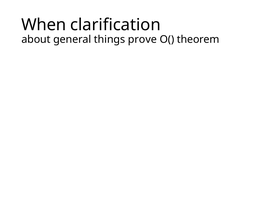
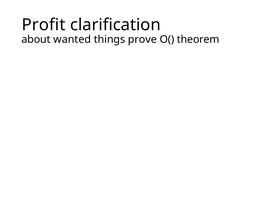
When: When -> Profit
general: general -> wanted
